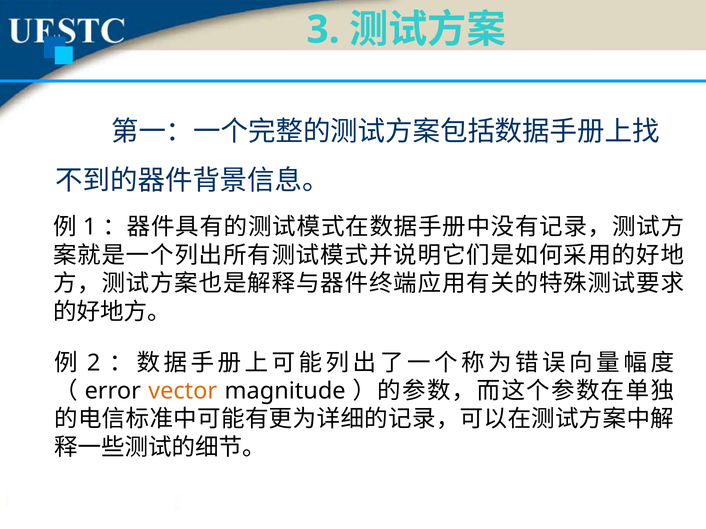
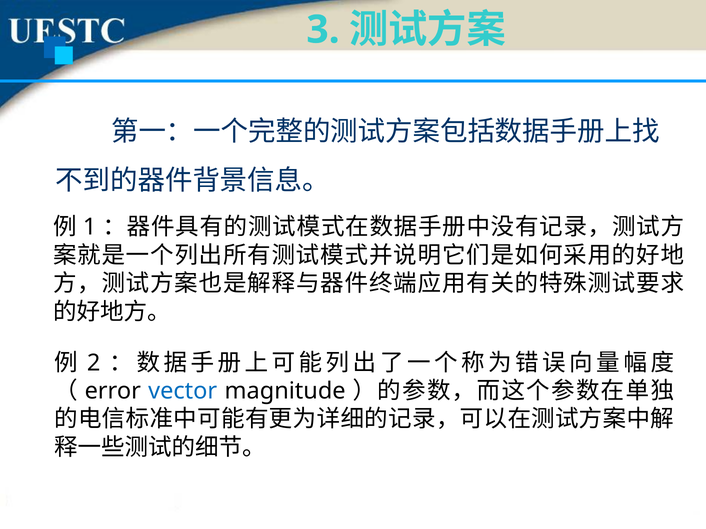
vector colour: orange -> blue
